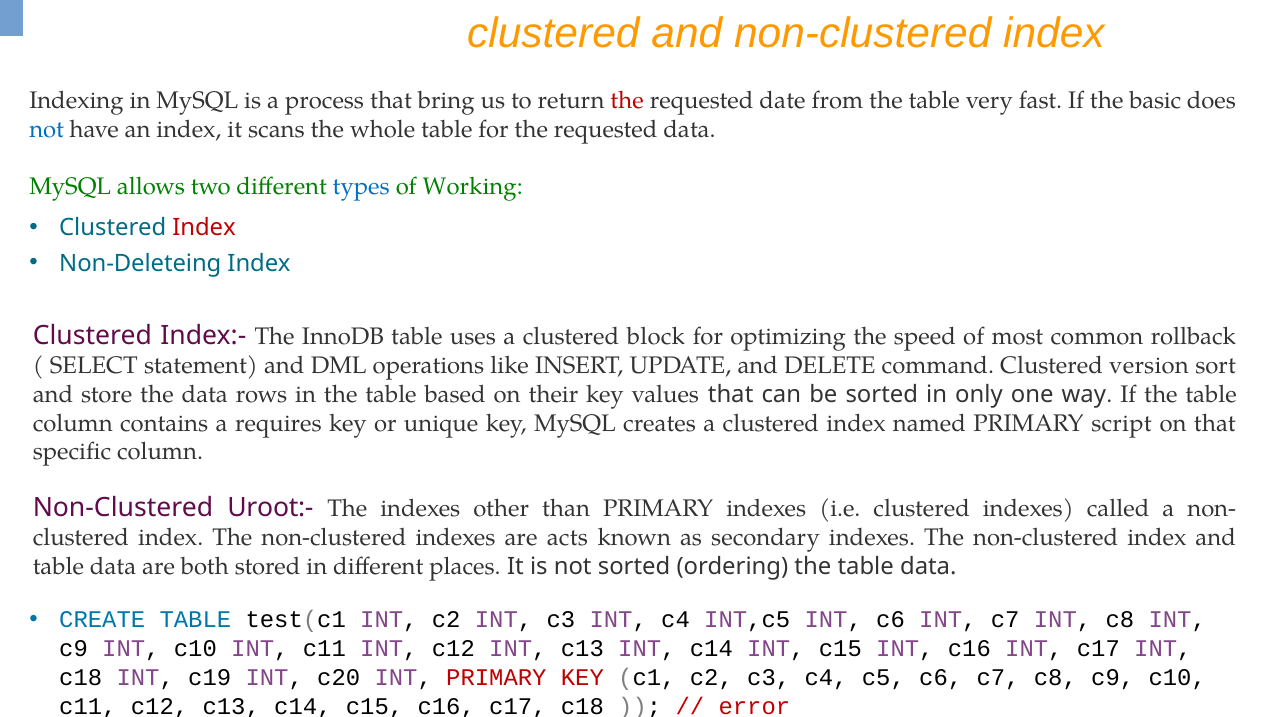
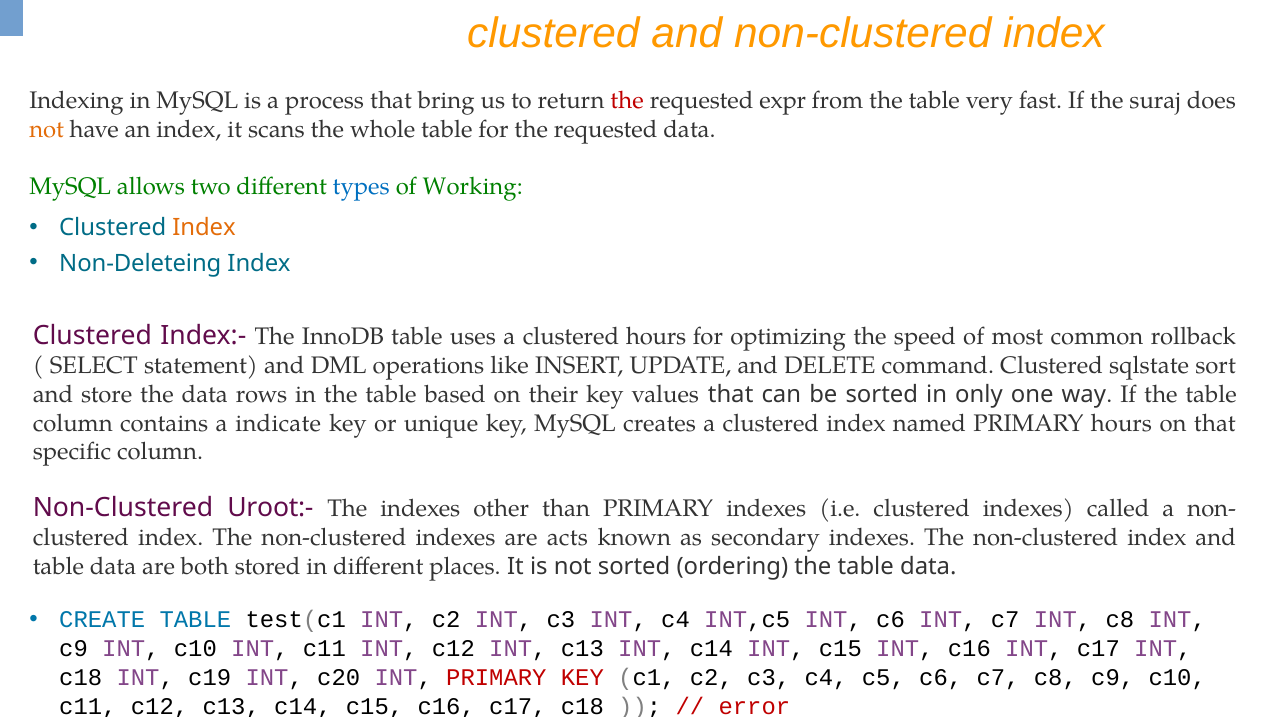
date: date -> expr
basic: basic -> suraj
not at (47, 129) colour: blue -> orange
Index at (204, 228) colour: red -> orange
clustered block: block -> hours
version: version -> sqlstate
requires: requires -> indicate
PRIMARY script: script -> hours
